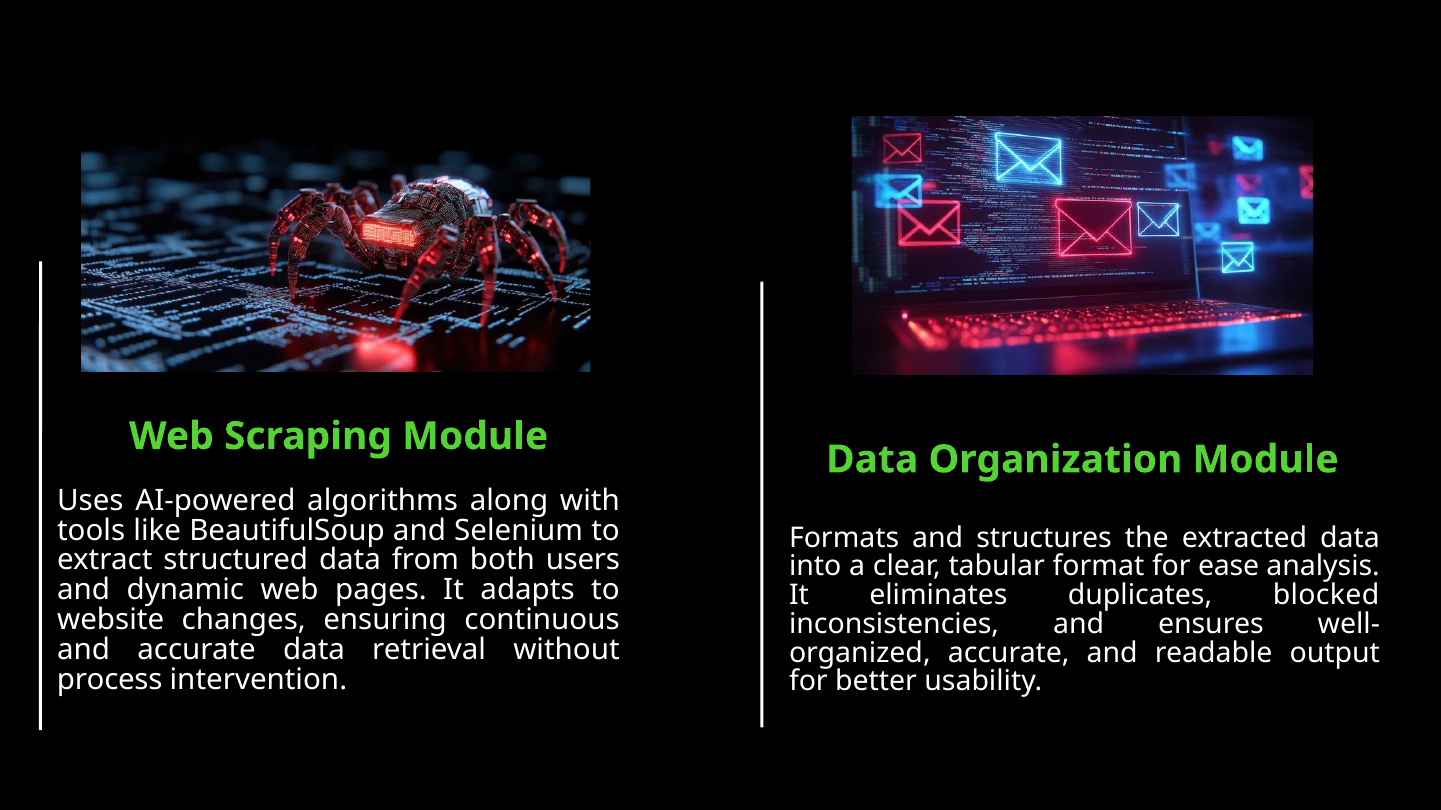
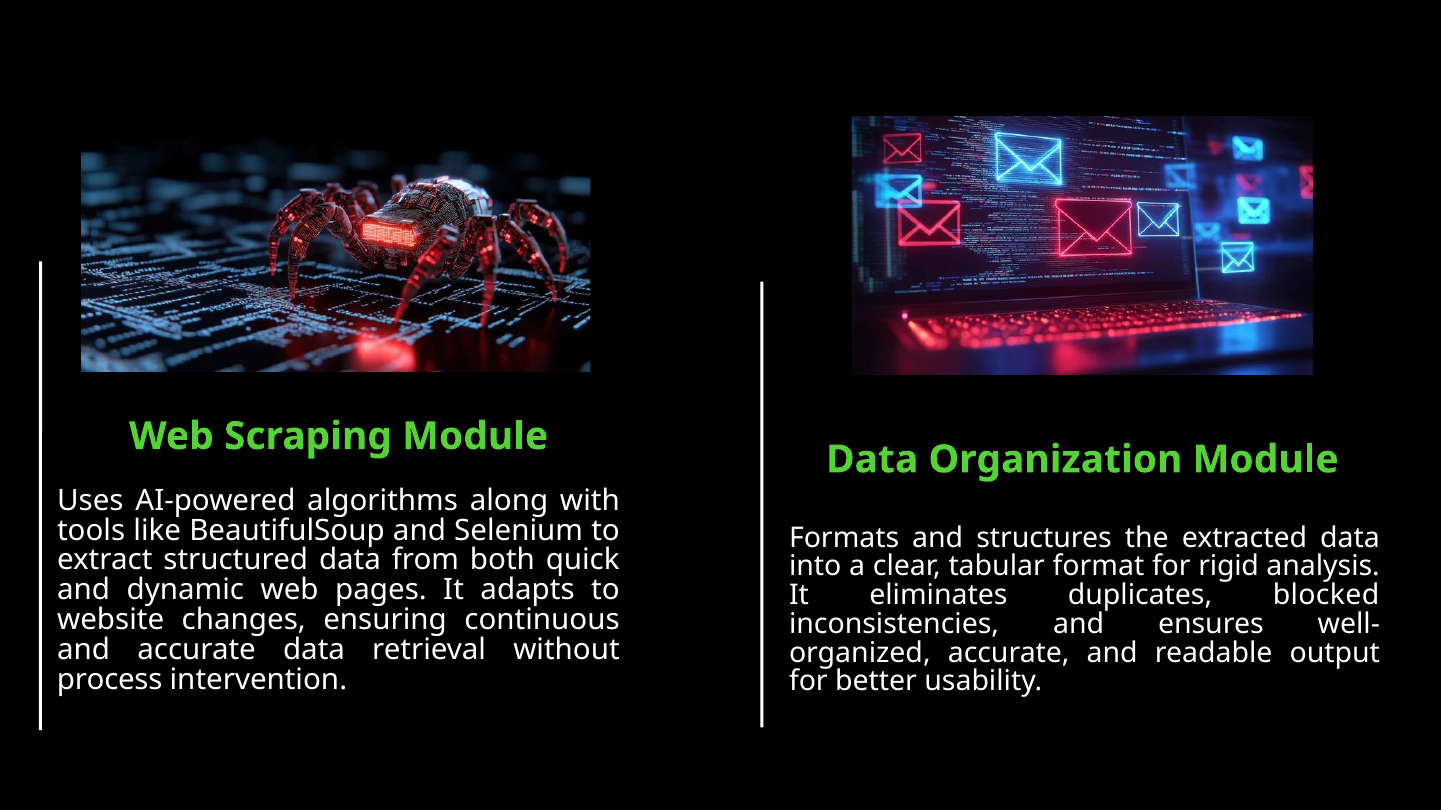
users: users -> quick
ease: ease -> rigid
